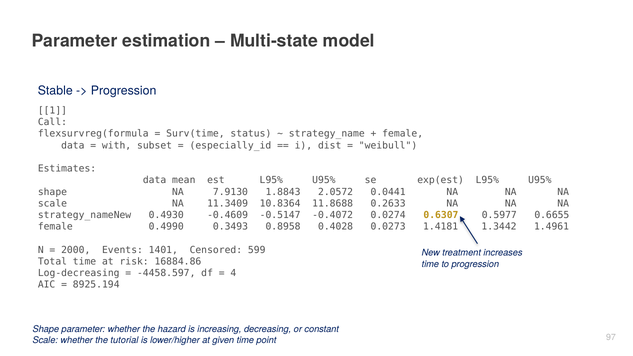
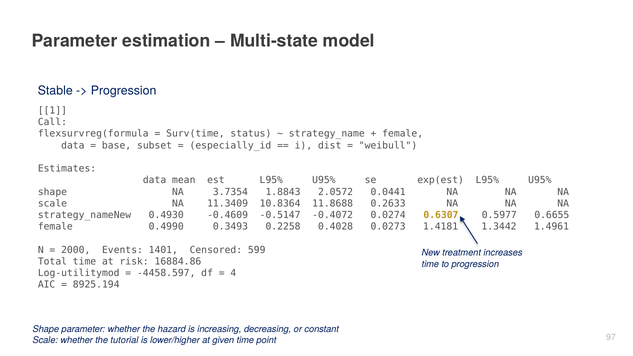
with: with -> base
7.9130: 7.9130 -> 3.7354
0.8958: 0.8958 -> 0.2258
Log-decreasing: Log-decreasing -> Log-utilitymod
